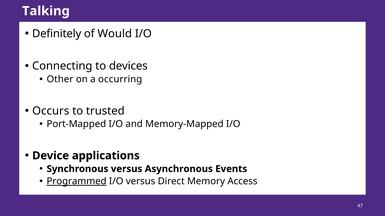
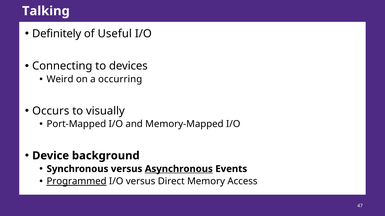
Would: Would -> Useful
Other: Other -> Weird
trusted: trusted -> visually
applications: applications -> background
Asynchronous underline: none -> present
